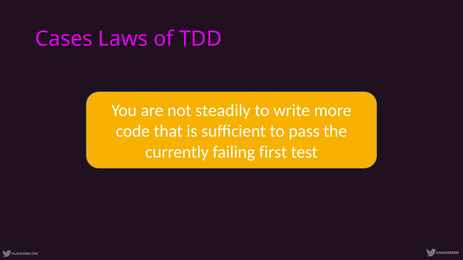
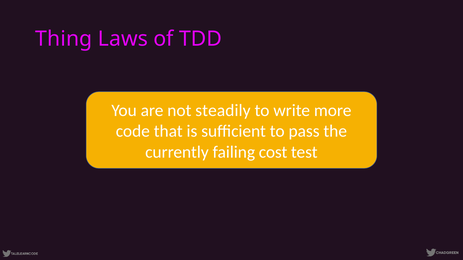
Cases: Cases -> Thing
first: first -> cost
